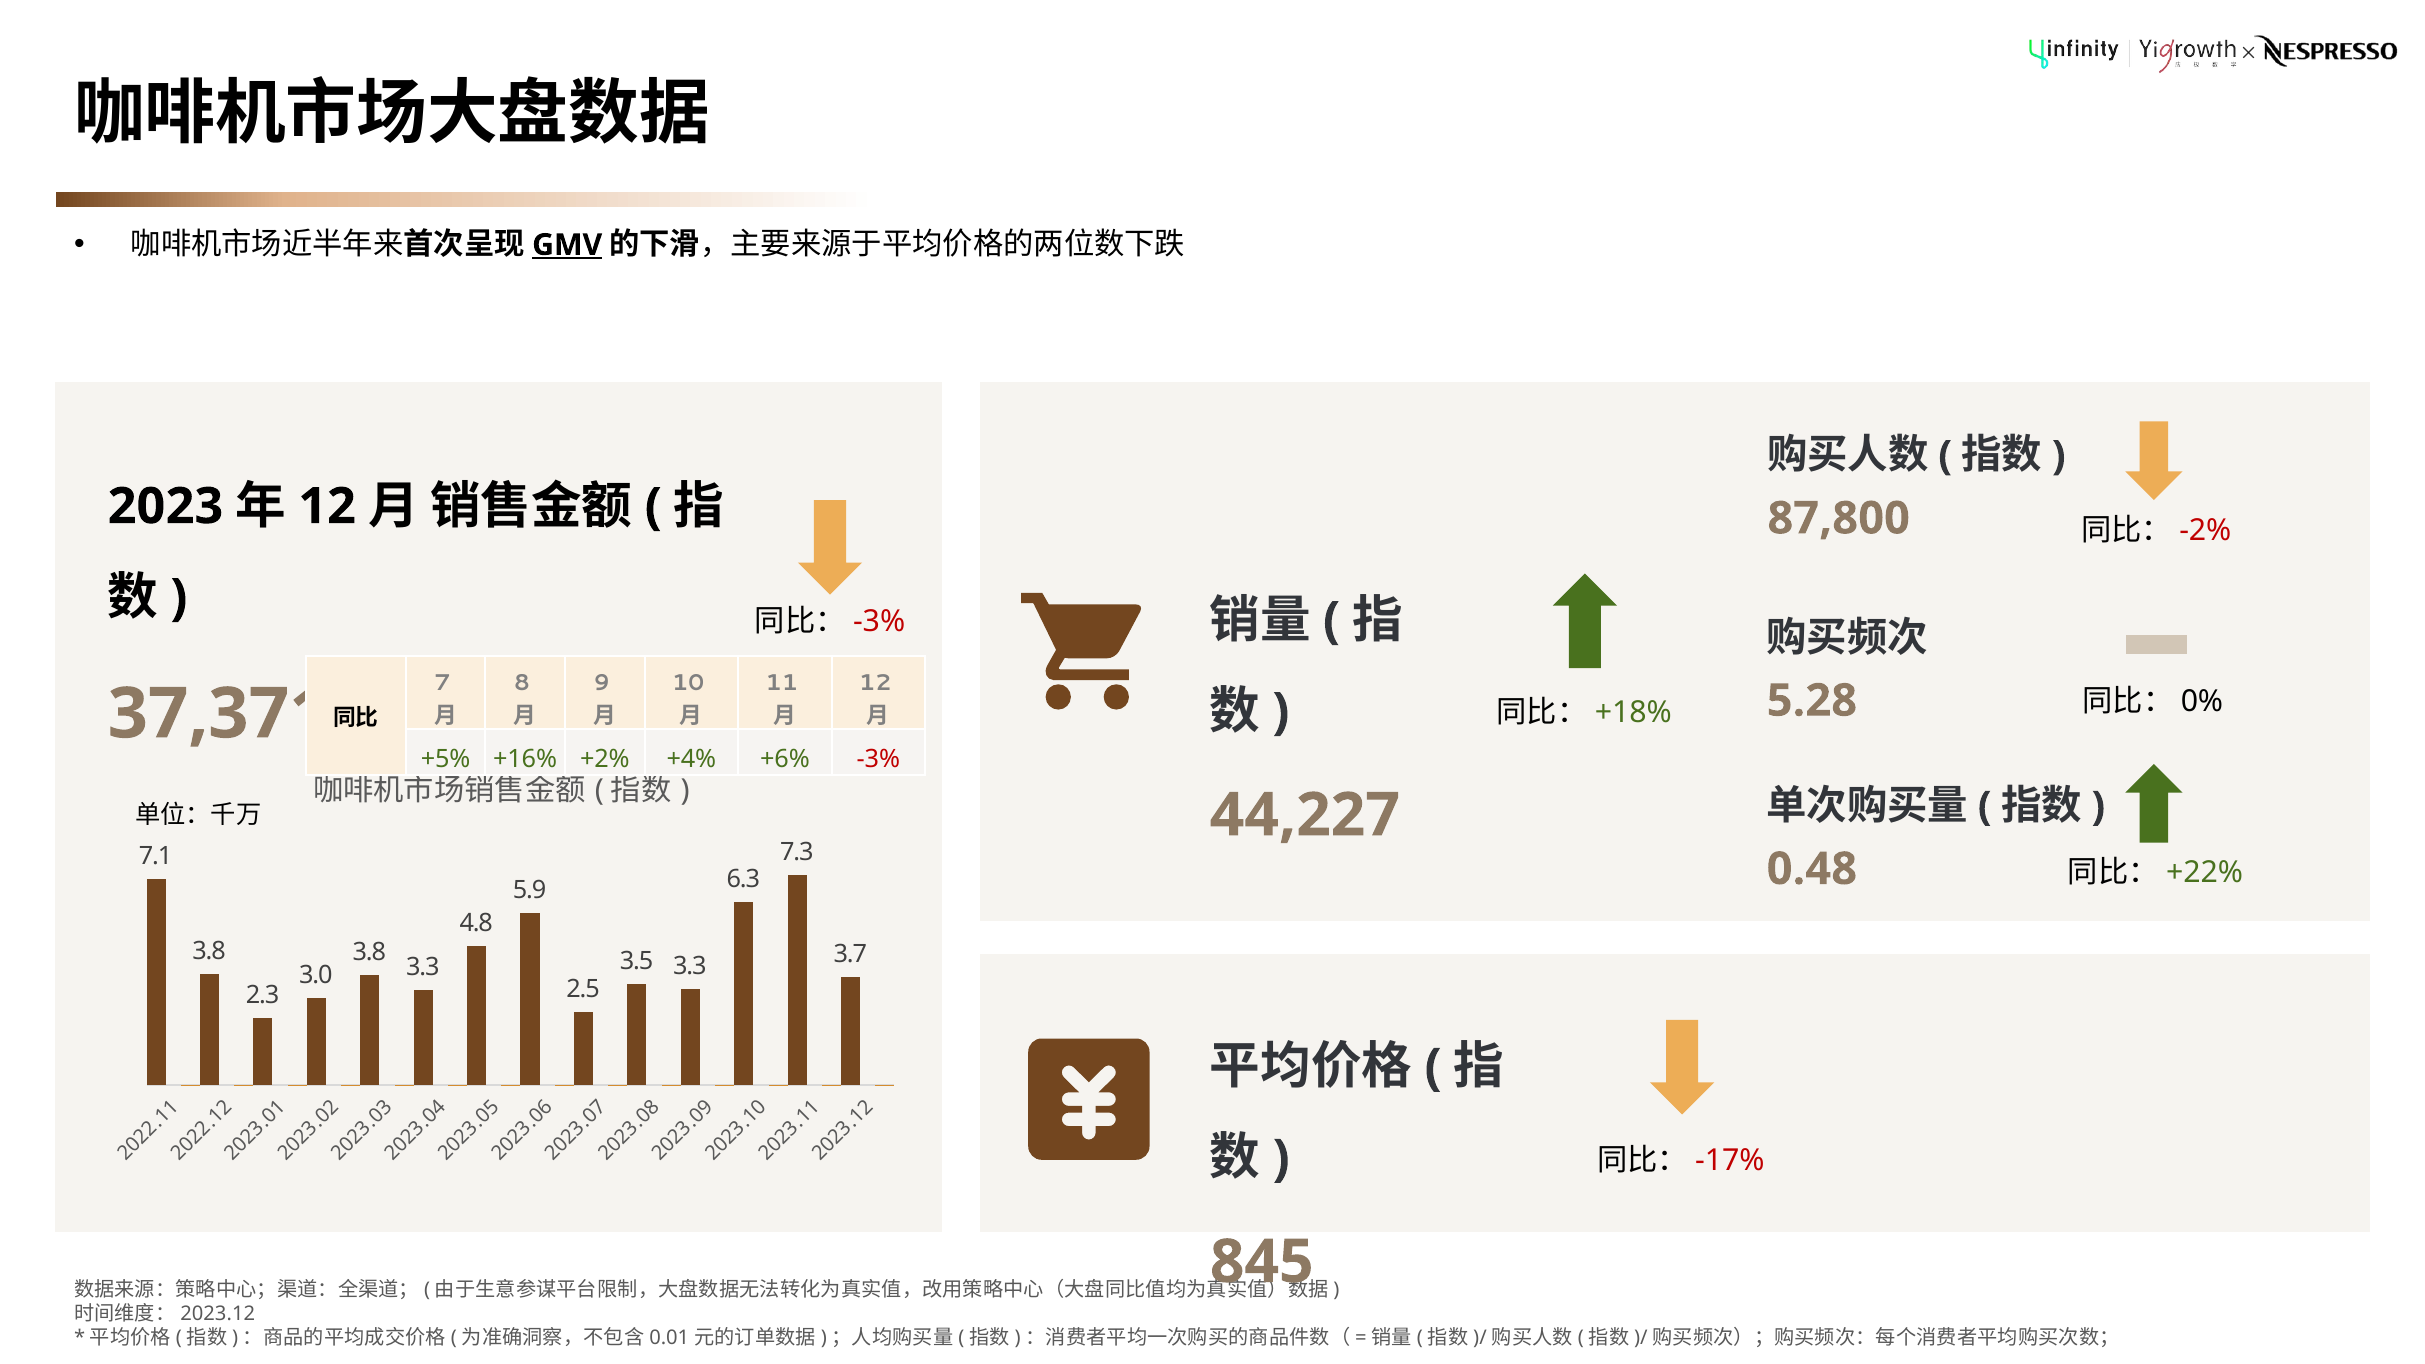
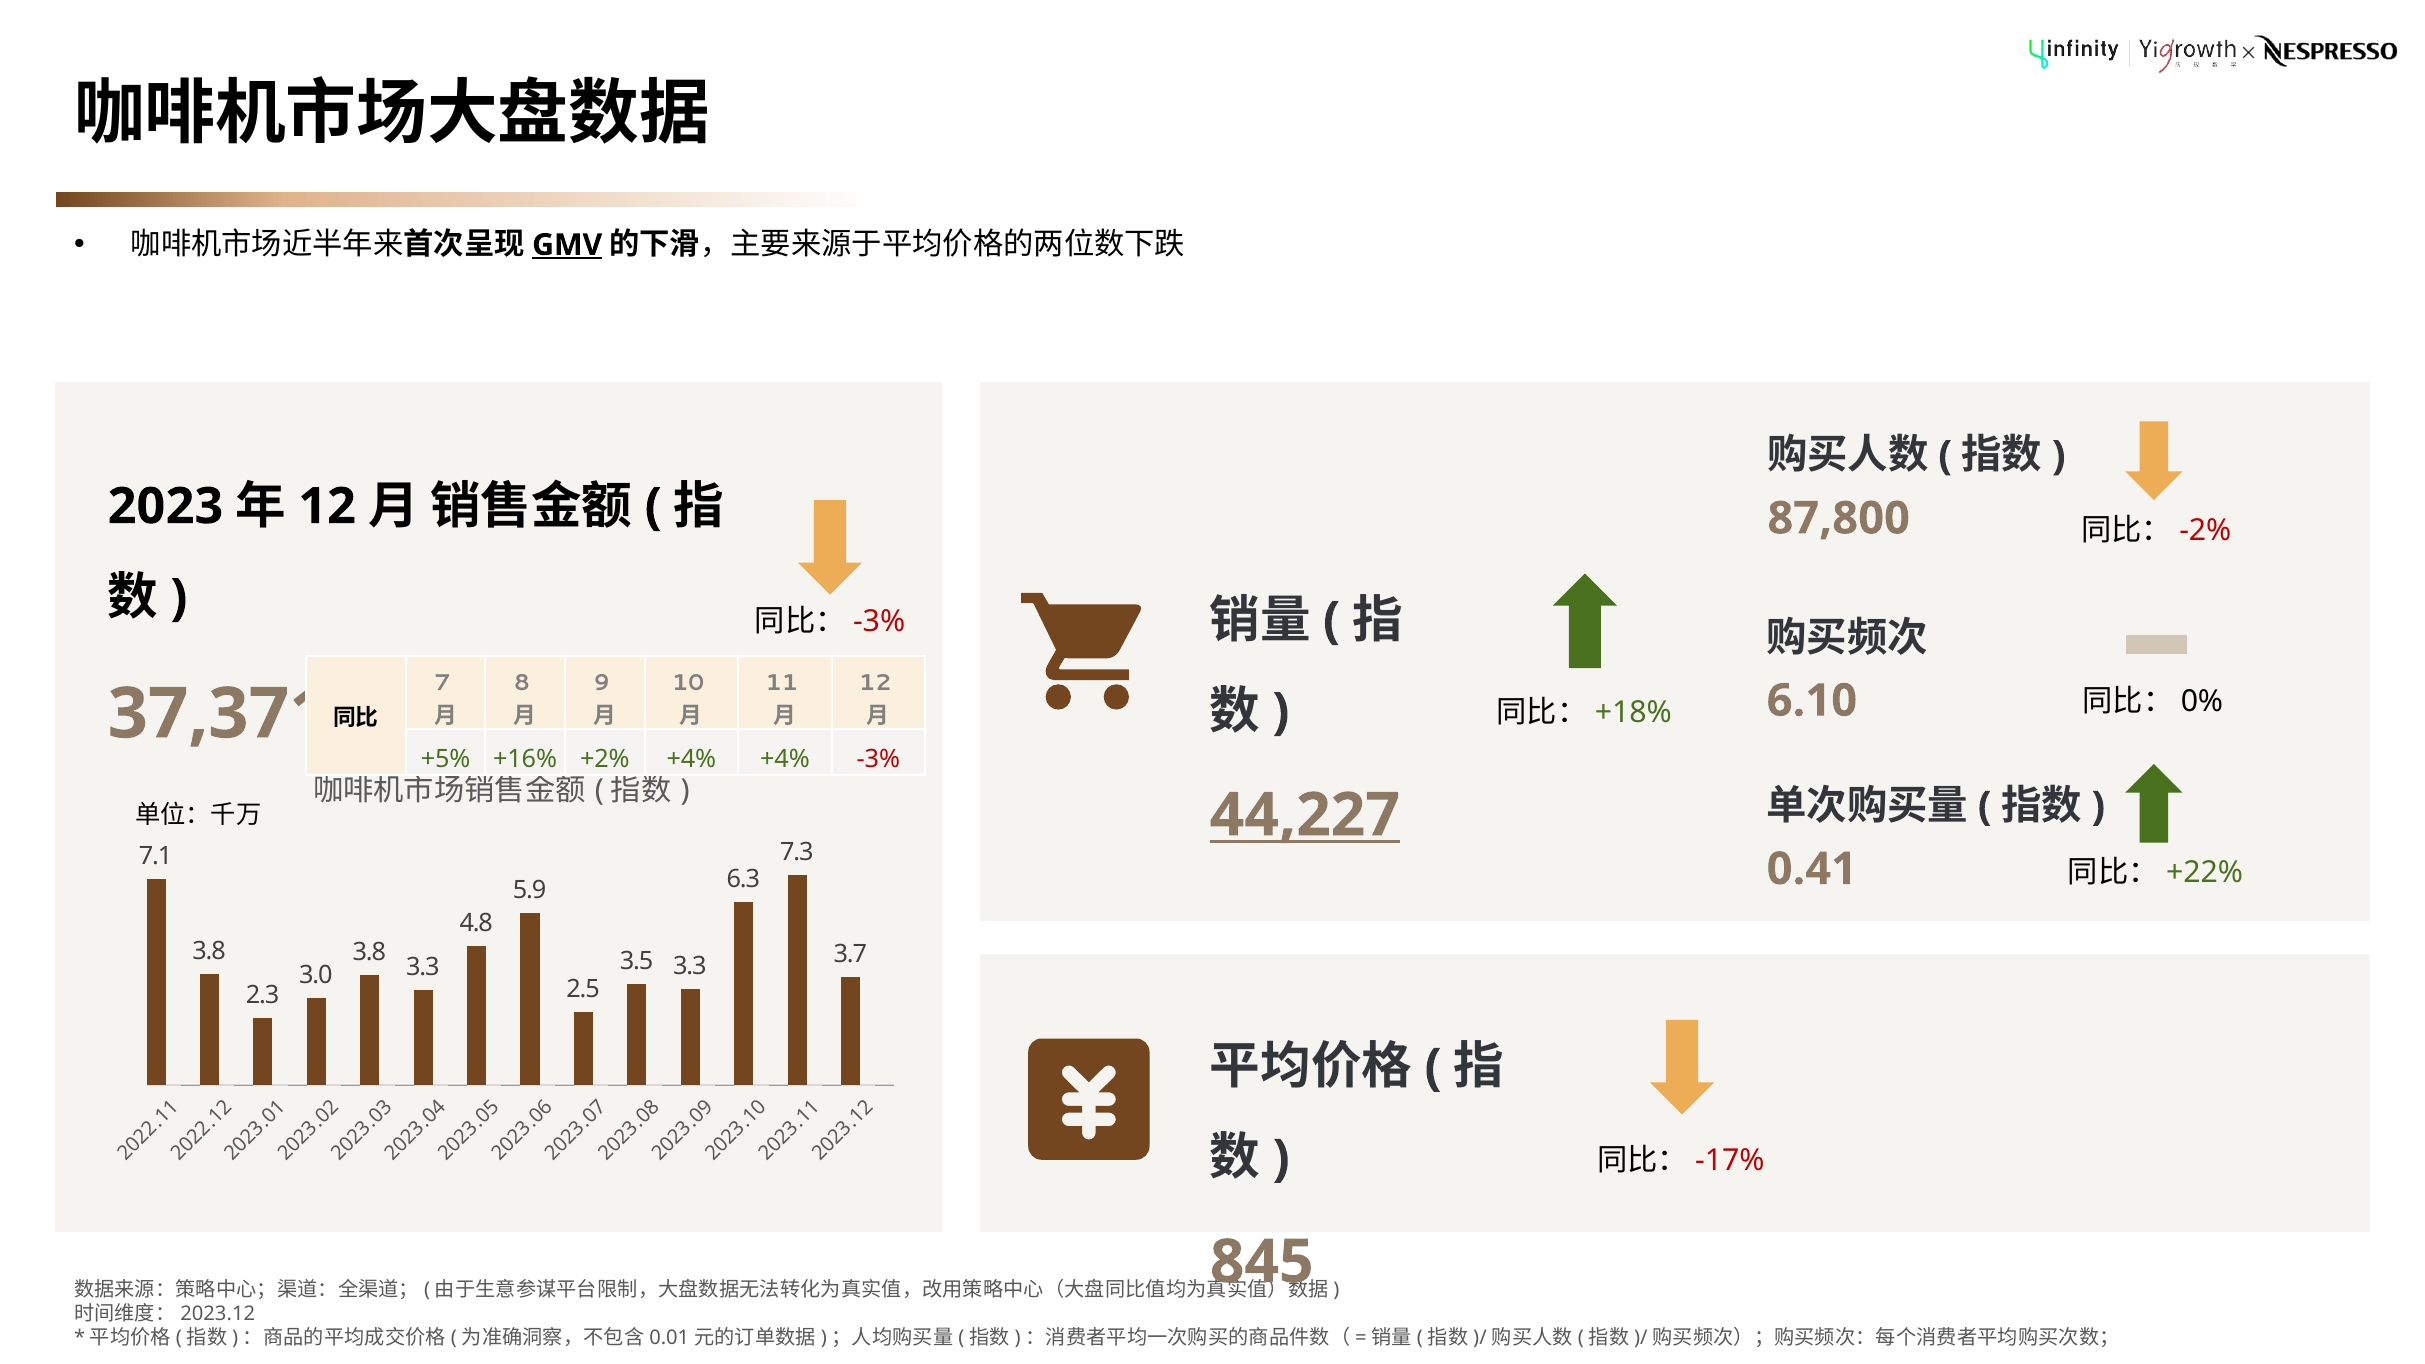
5.28: 5.28 -> 6.10
+4% +6%: +6% -> +4%
44,227 underline: none -> present
0.48: 0.48 -> 0.41
